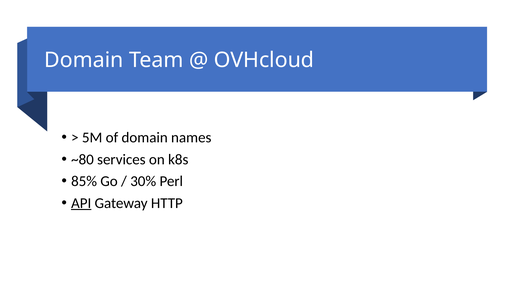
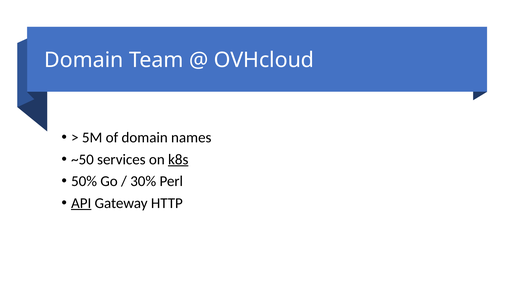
~80: ~80 -> ~50
k8s underline: none -> present
85%: 85% -> 50%
